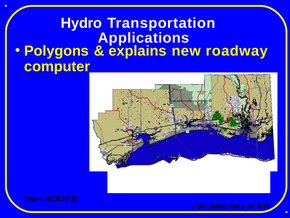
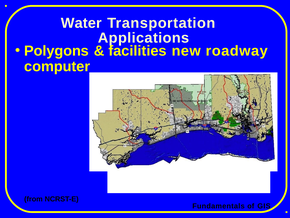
Hydro: Hydro -> Water
explains: explains -> facilities
